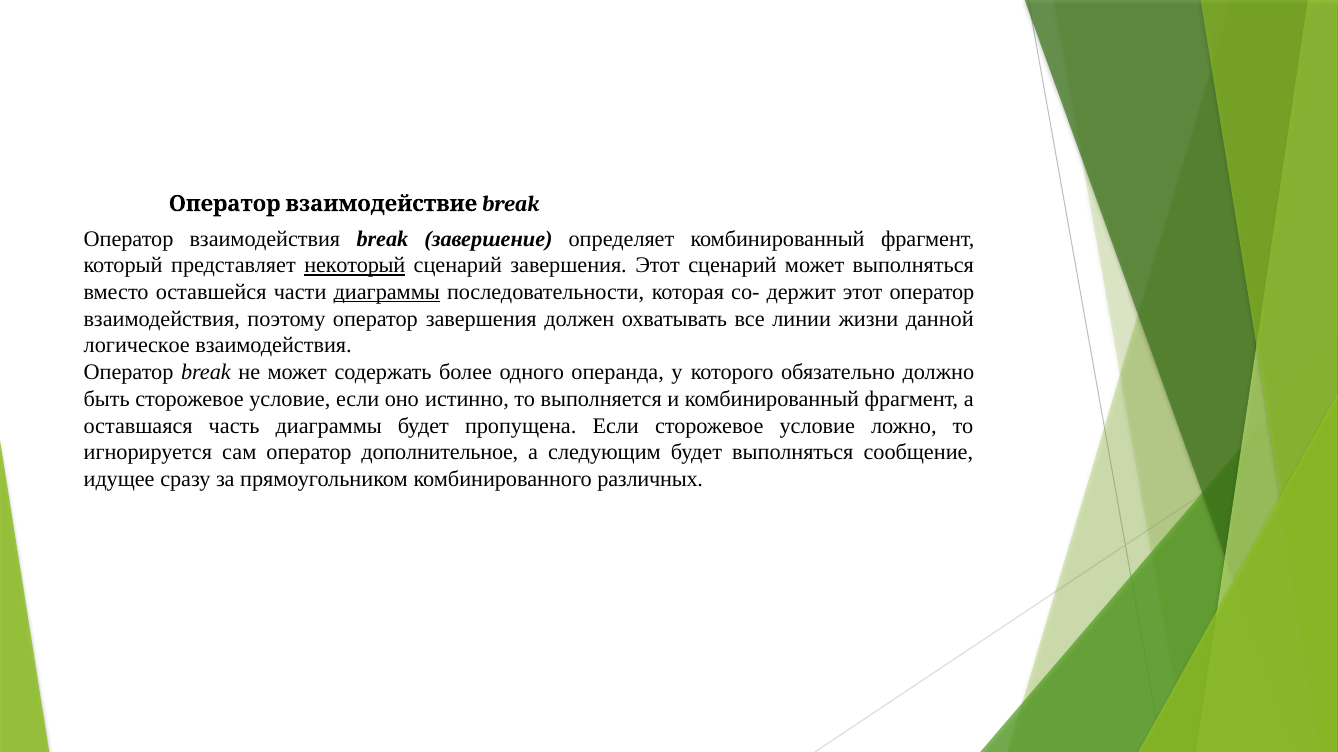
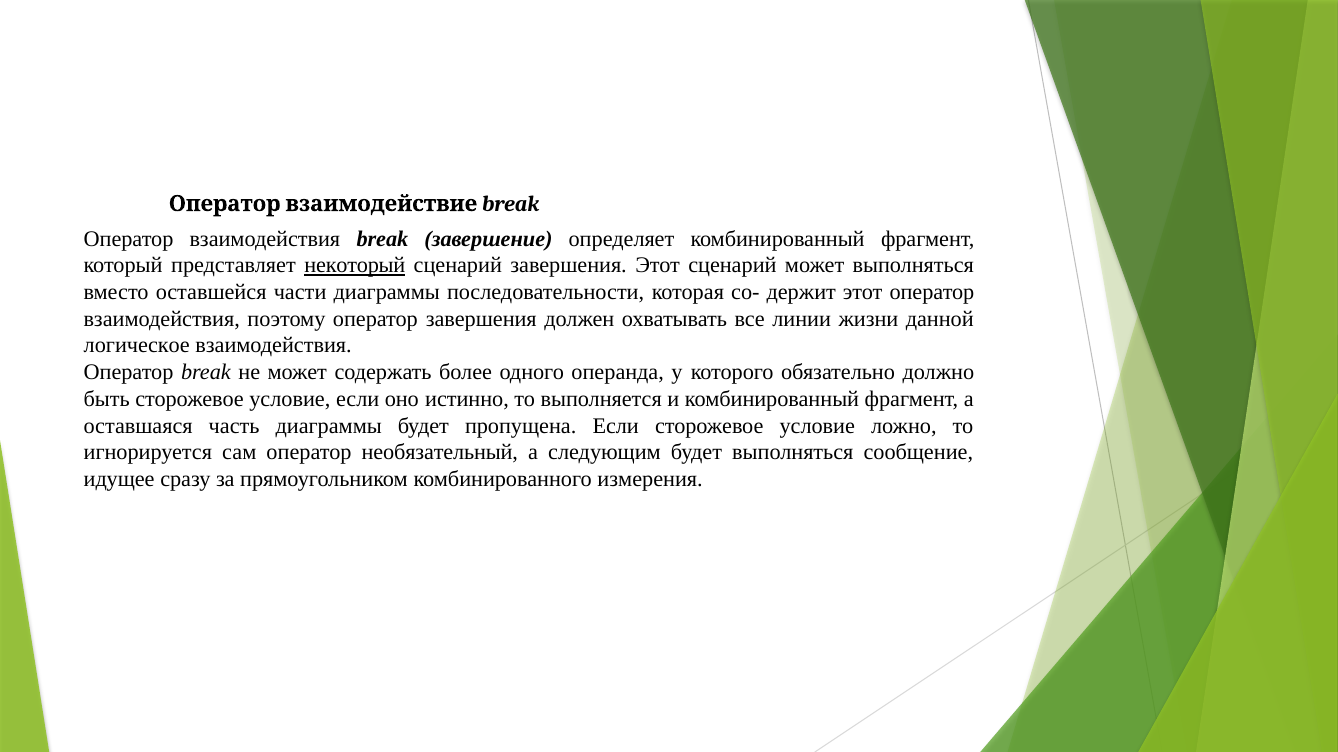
диаграммы at (387, 292) underline: present -> none
дополнительное: дополнительное -> необязательный
различных: различных -> измерения
